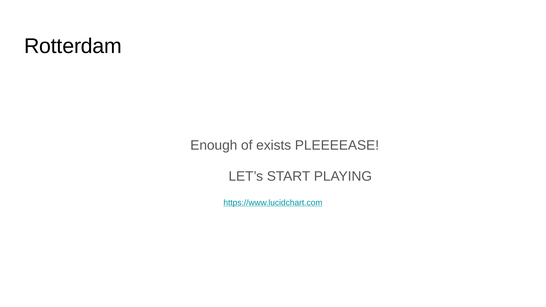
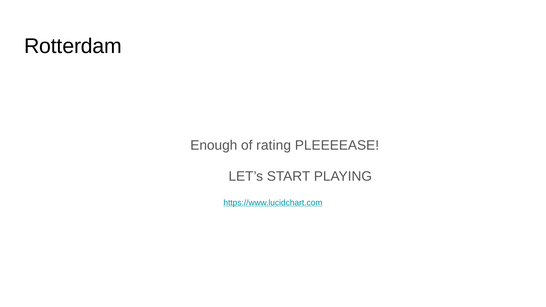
exists: exists -> rating
